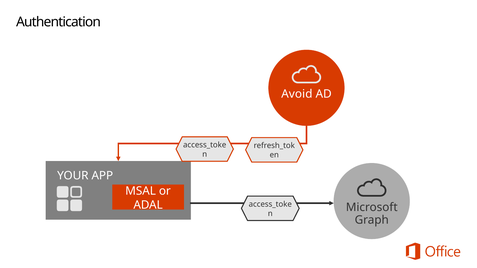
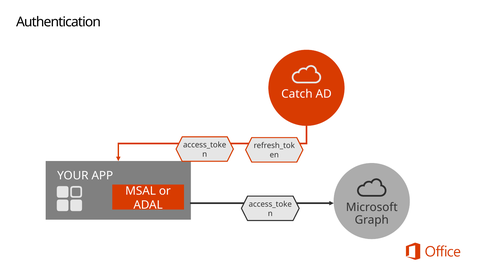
Avoid: Avoid -> Catch
